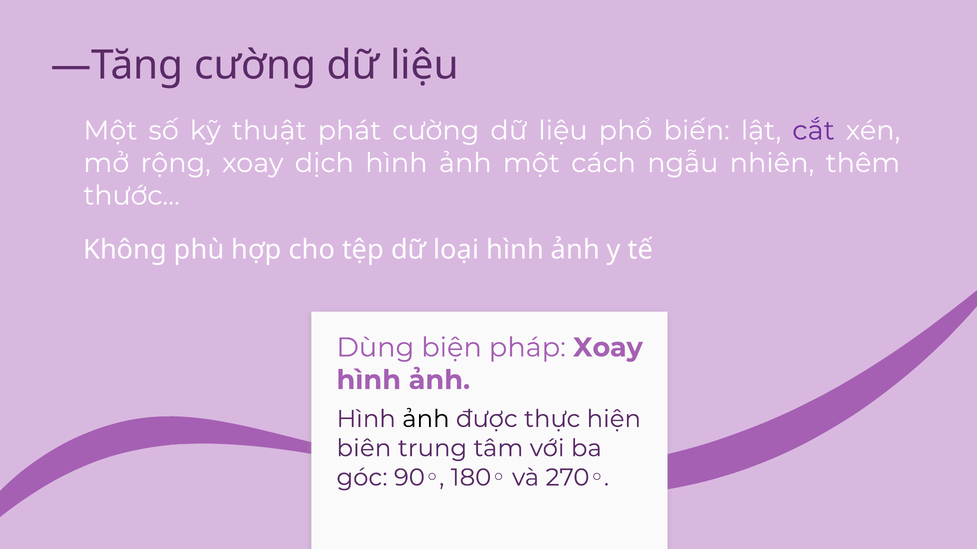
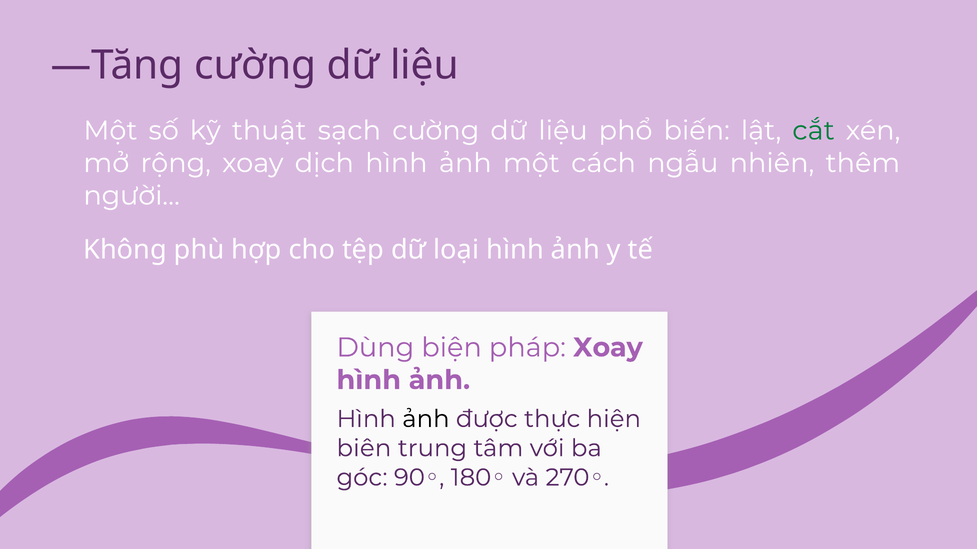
phát: phát -> sạch
cắt colour: purple -> green
thước…: thước… -> người…
